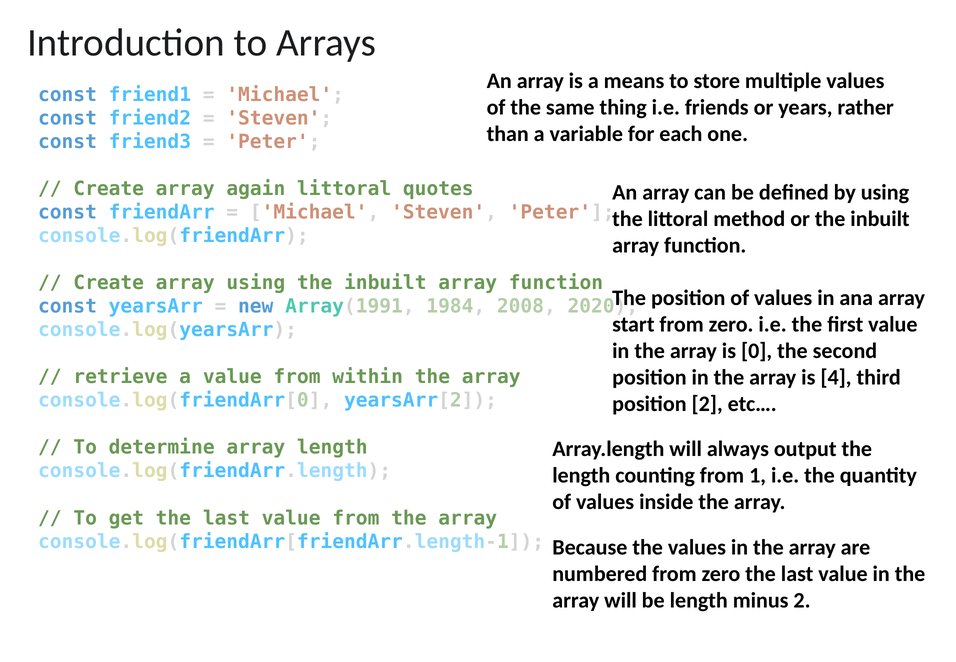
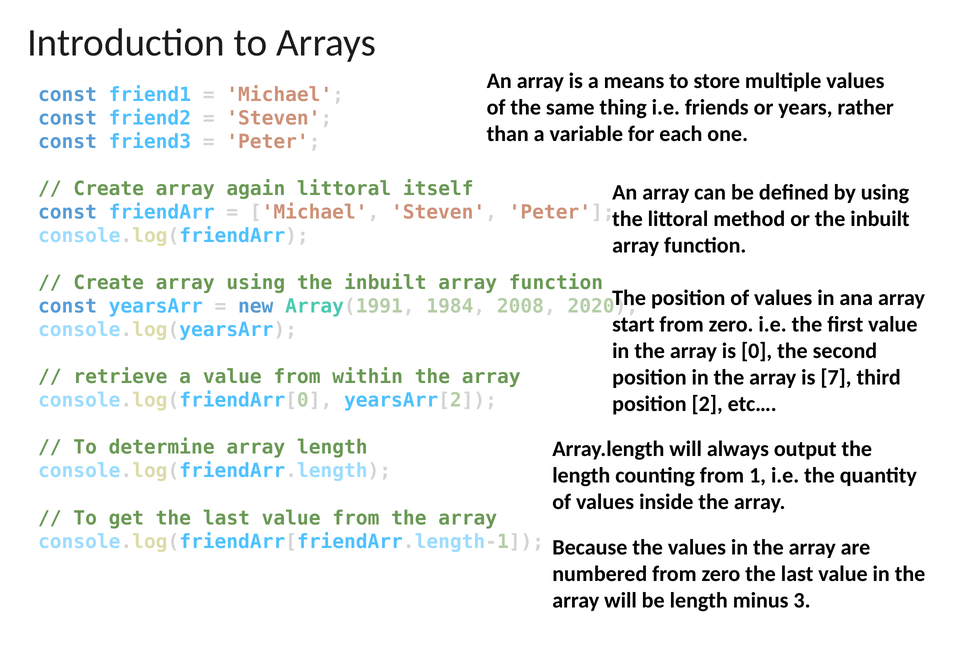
quotes: quotes -> itself
4: 4 -> 7
minus 2: 2 -> 3
